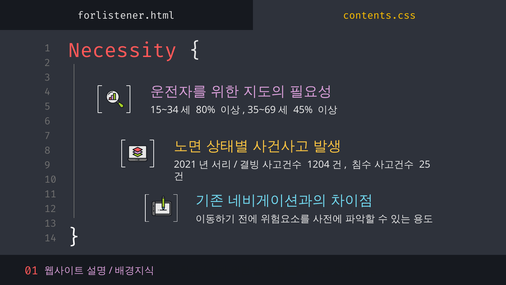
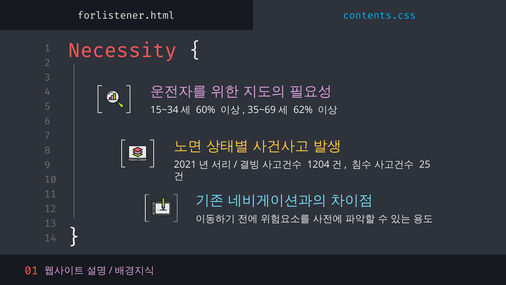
contents.css colour: yellow -> light blue
80%: 80% -> 60%
45%: 45% -> 62%
